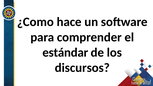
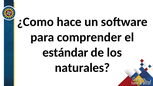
discursos: discursos -> naturales
